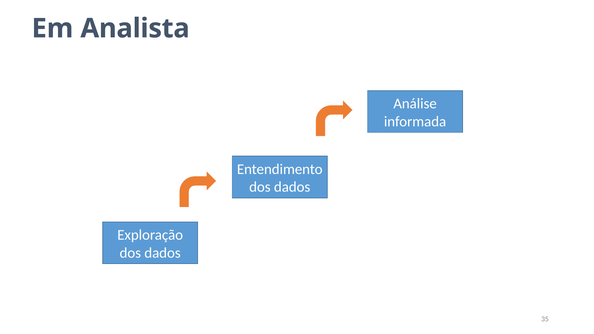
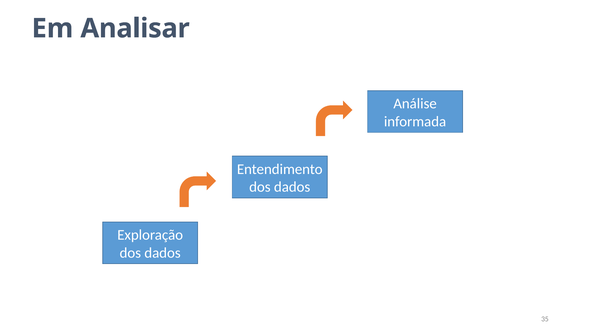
Analista: Analista -> Analisar
